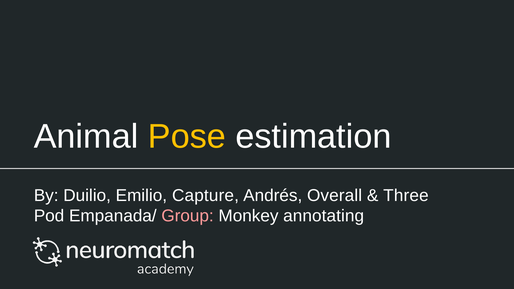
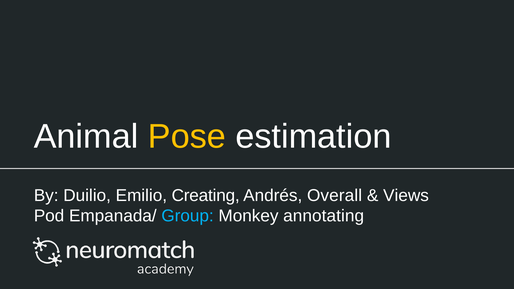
Capture: Capture -> Creating
Three: Three -> Views
Group colour: pink -> light blue
